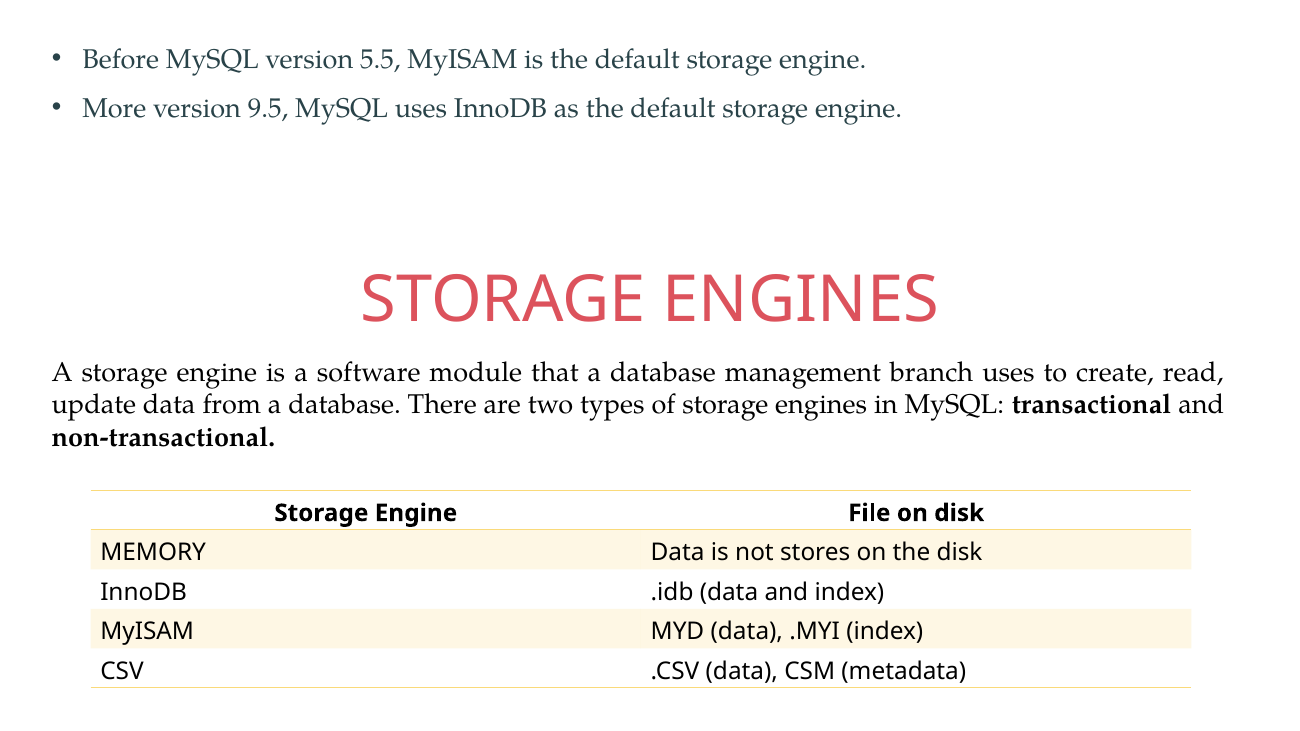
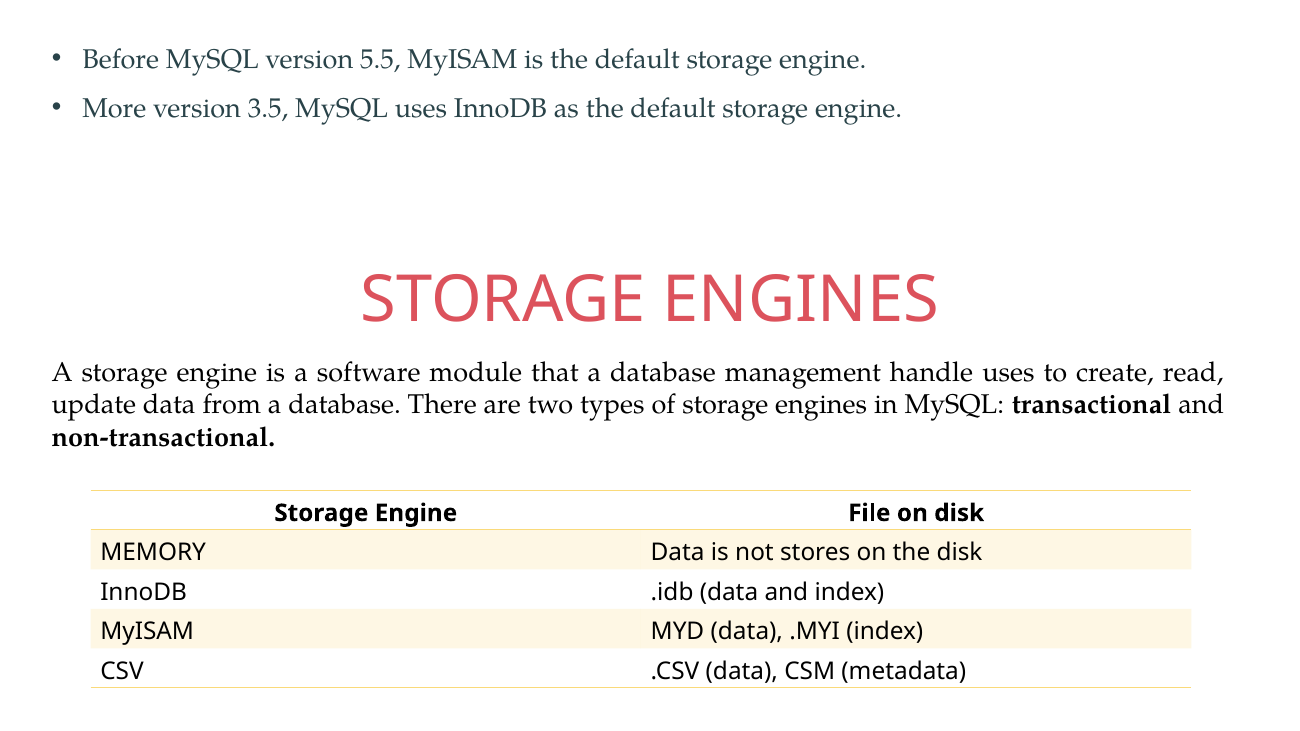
9.5: 9.5 -> 3.5
branch: branch -> handle
